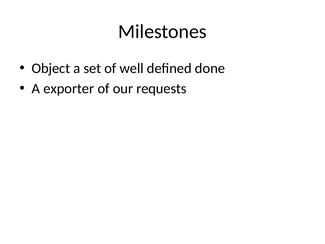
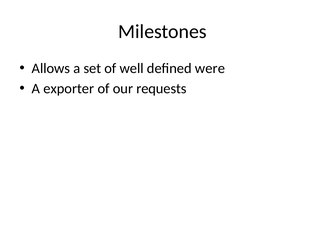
Object: Object -> Allows
done: done -> were
